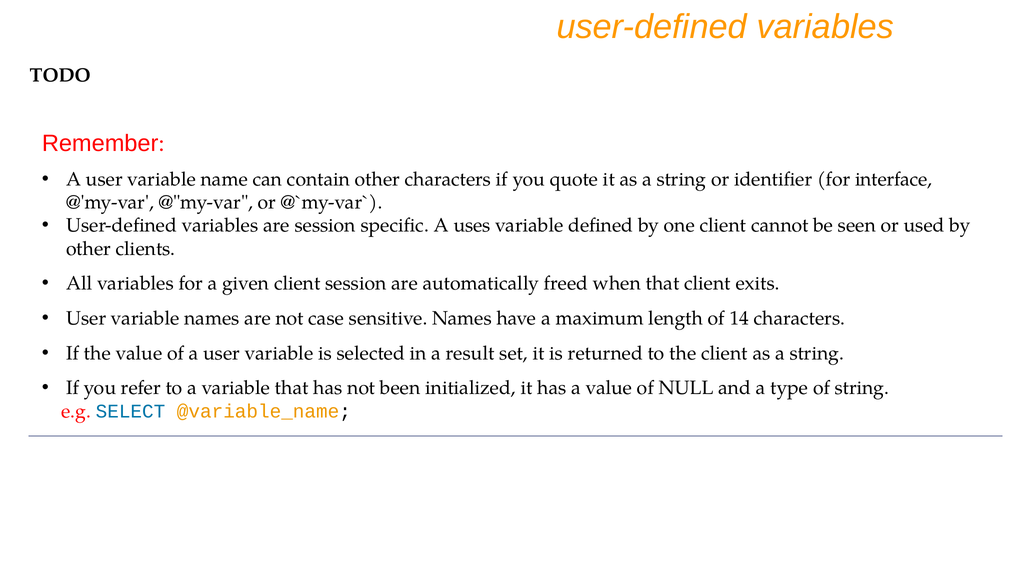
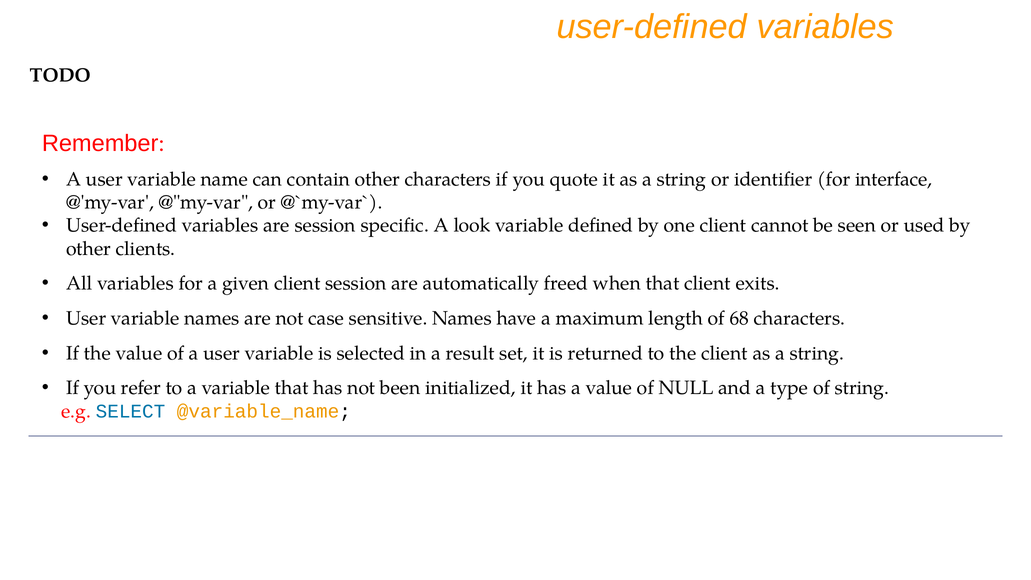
uses: uses -> look
14: 14 -> 68
